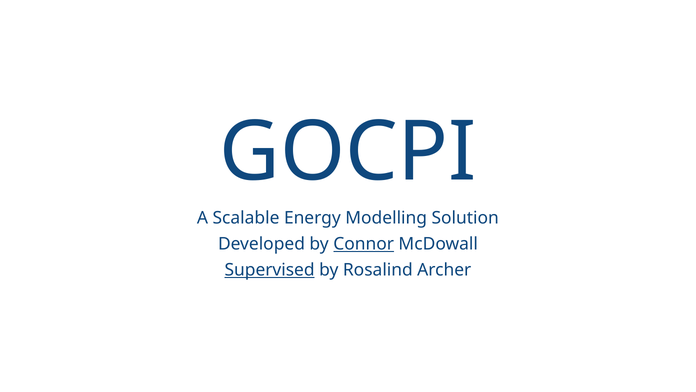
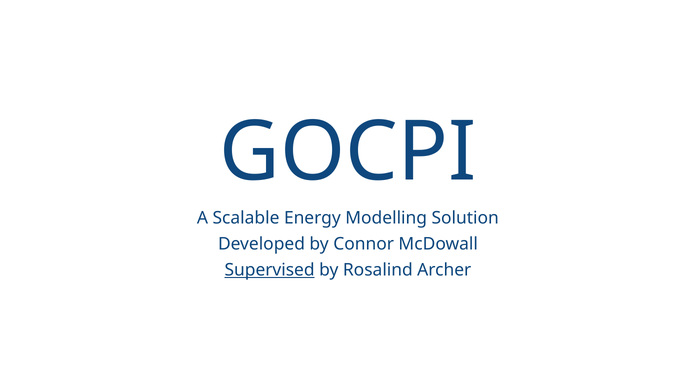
Connor underline: present -> none
